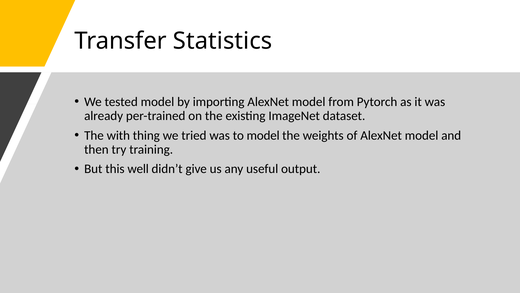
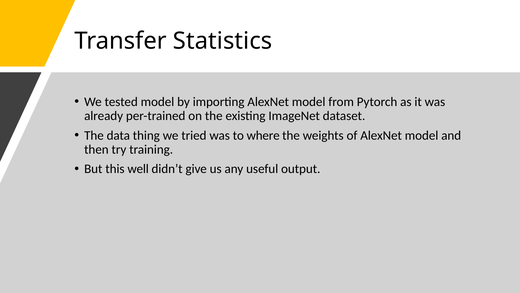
with: with -> data
to model: model -> where
